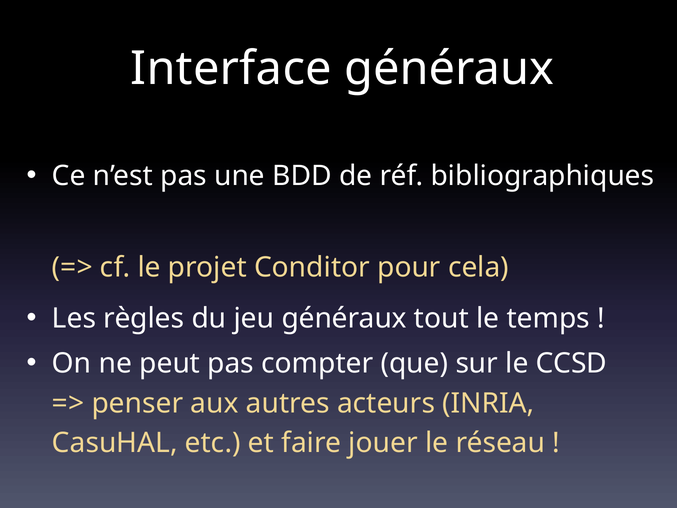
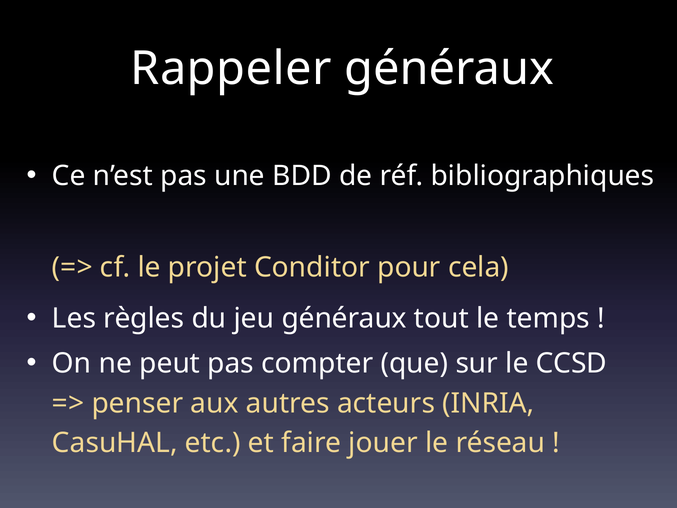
Interface: Interface -> Rappeler
